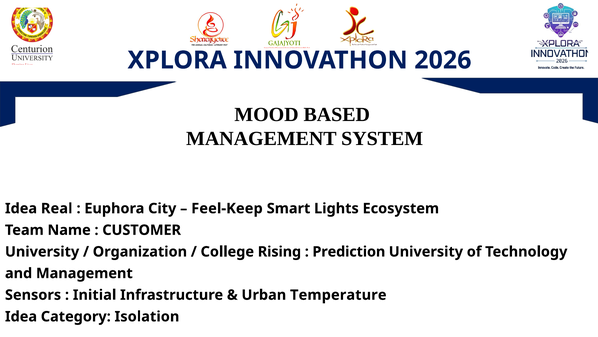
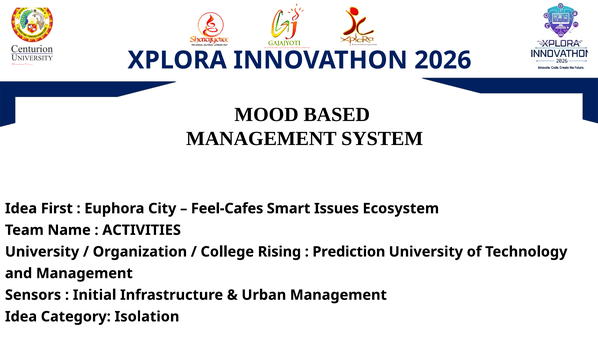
Real: Real -> First
Feel-Keep: Feel-Keep -> Feel-Cafes
Lights: Lights -> Issues
CUSTOMER: CUSTOMER -> ACTIVITIES
Urban Temperature: Temperature -> Management
